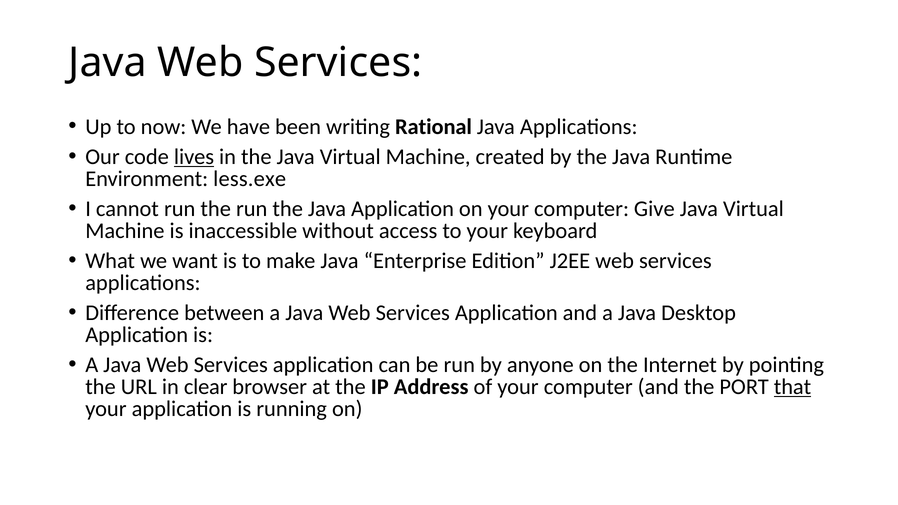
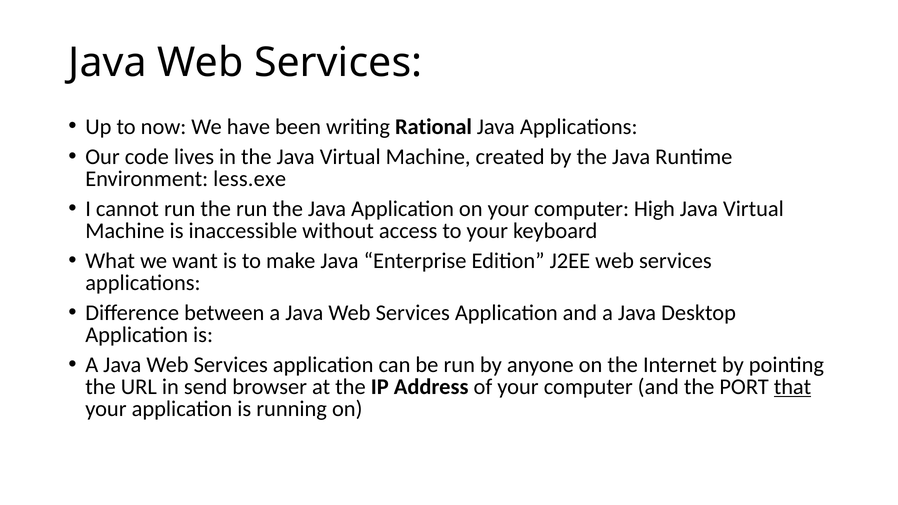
lives underline: present -> none
Give: Give -> High
clear: clear -> send
